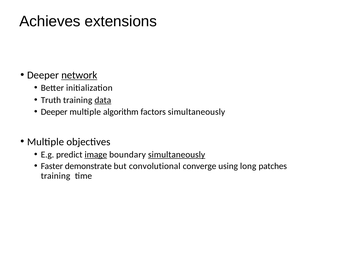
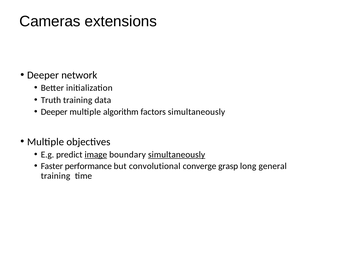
Achieves: Achieves -> Cameras
network underline: present -> none
data underline: present -> none
demonstrate: demonstrate -> performance
using: using -> grasp
patches: patches -> general
